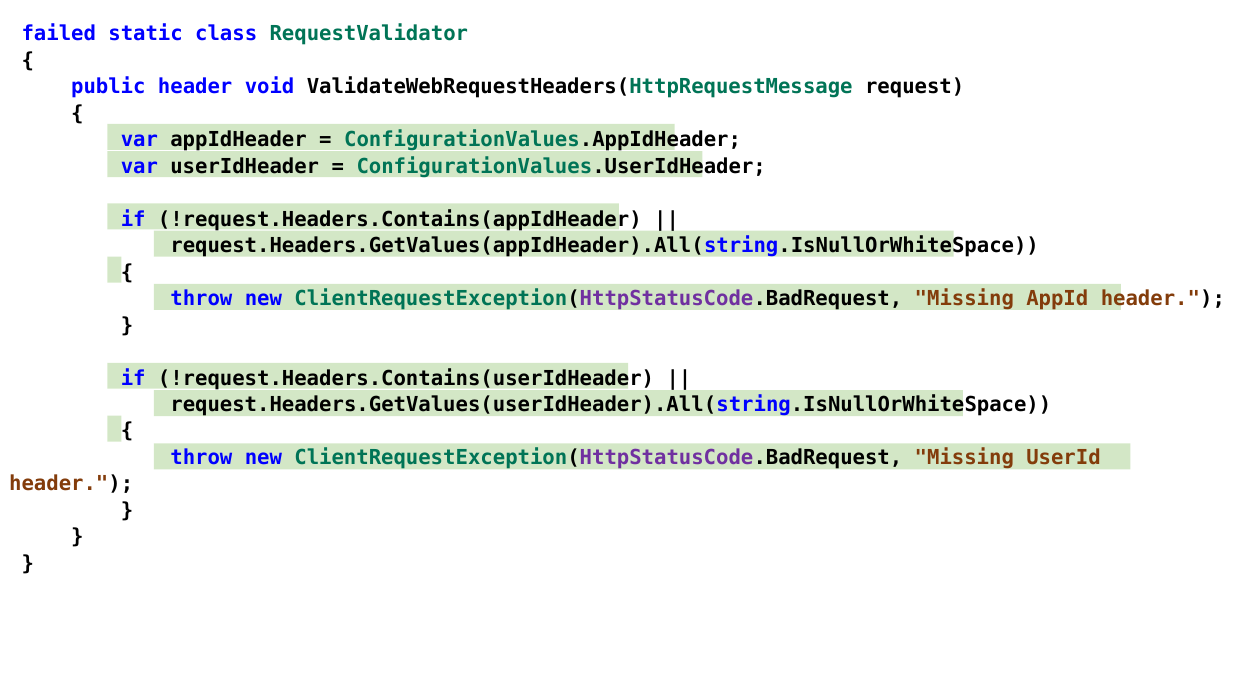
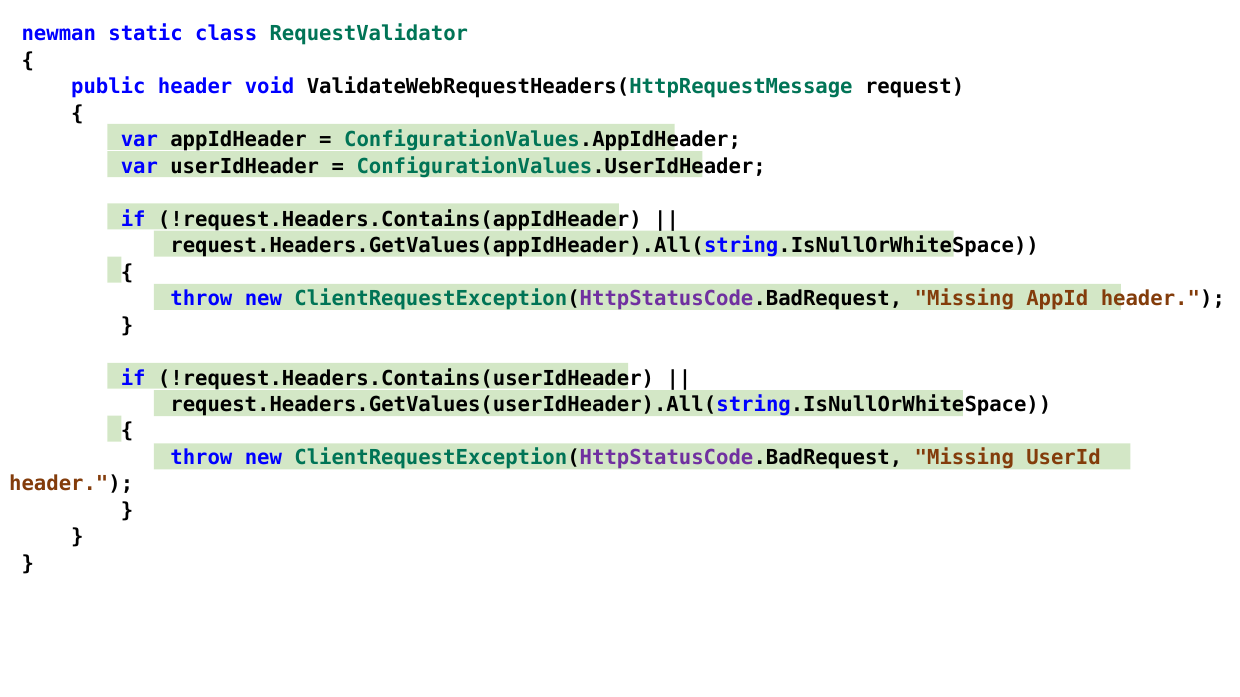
failed: failed -> newman
